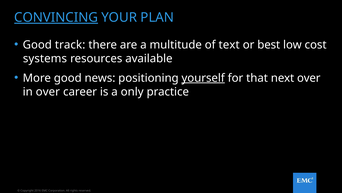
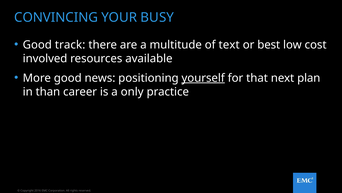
CONVINCING underline: present -> none
PLAN: PLAN -> BUSY
systems: systems -> involved
next over: over -> plan
in over: over -> than
